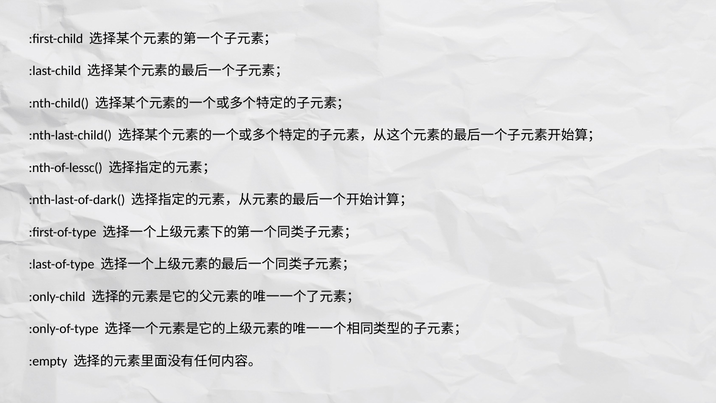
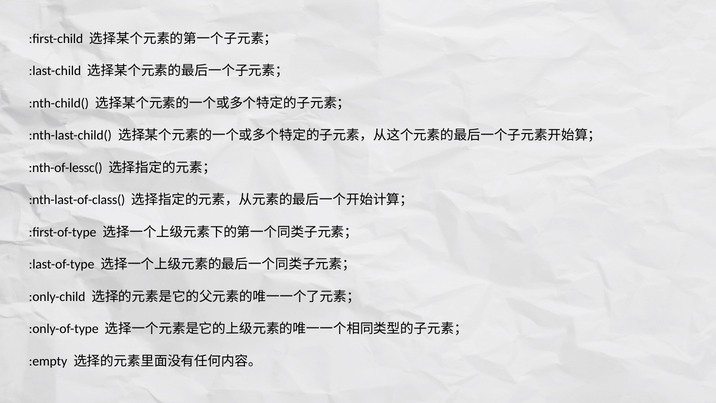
:nth-last-of-dark(: :nth-last-of-dark( -> :nth-last-of-class(
